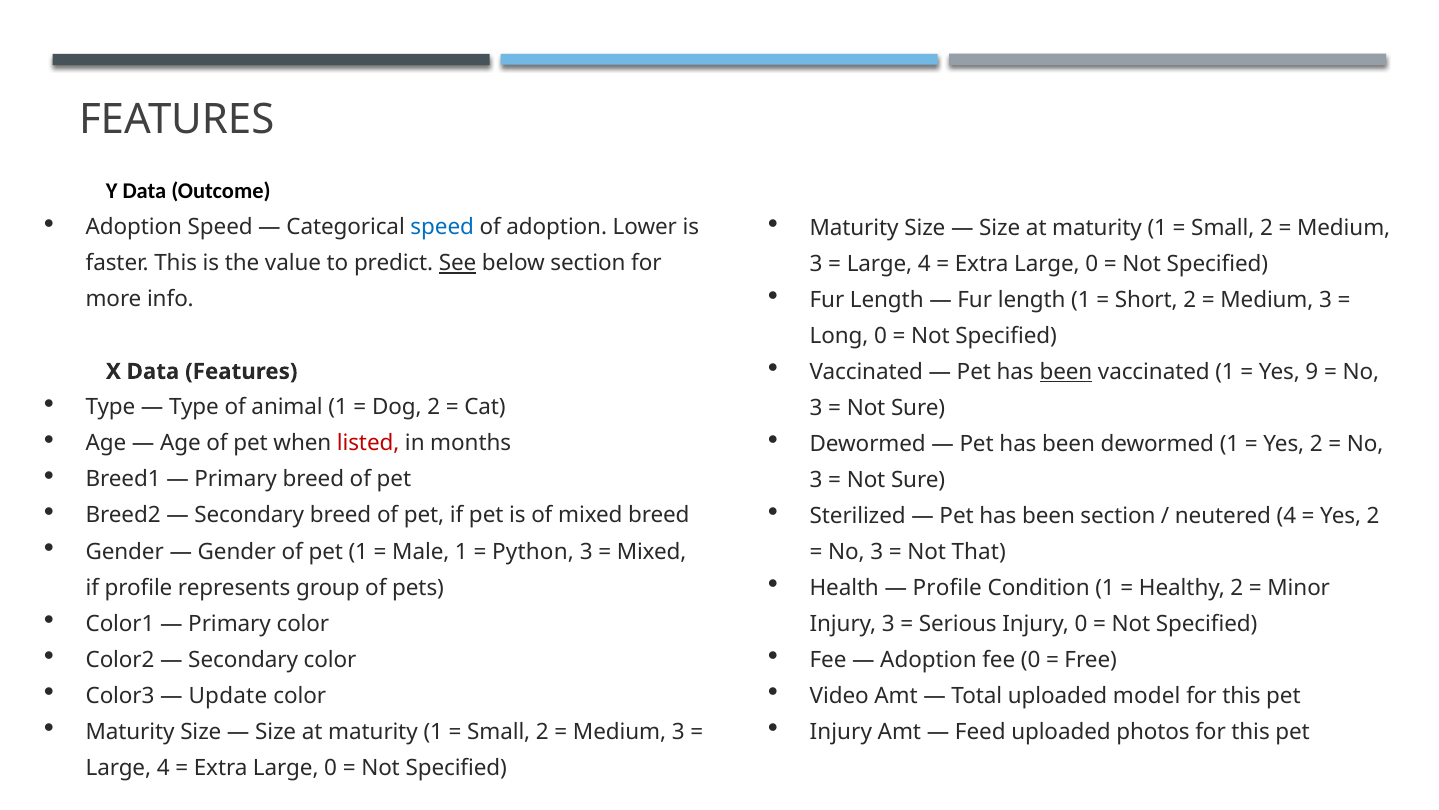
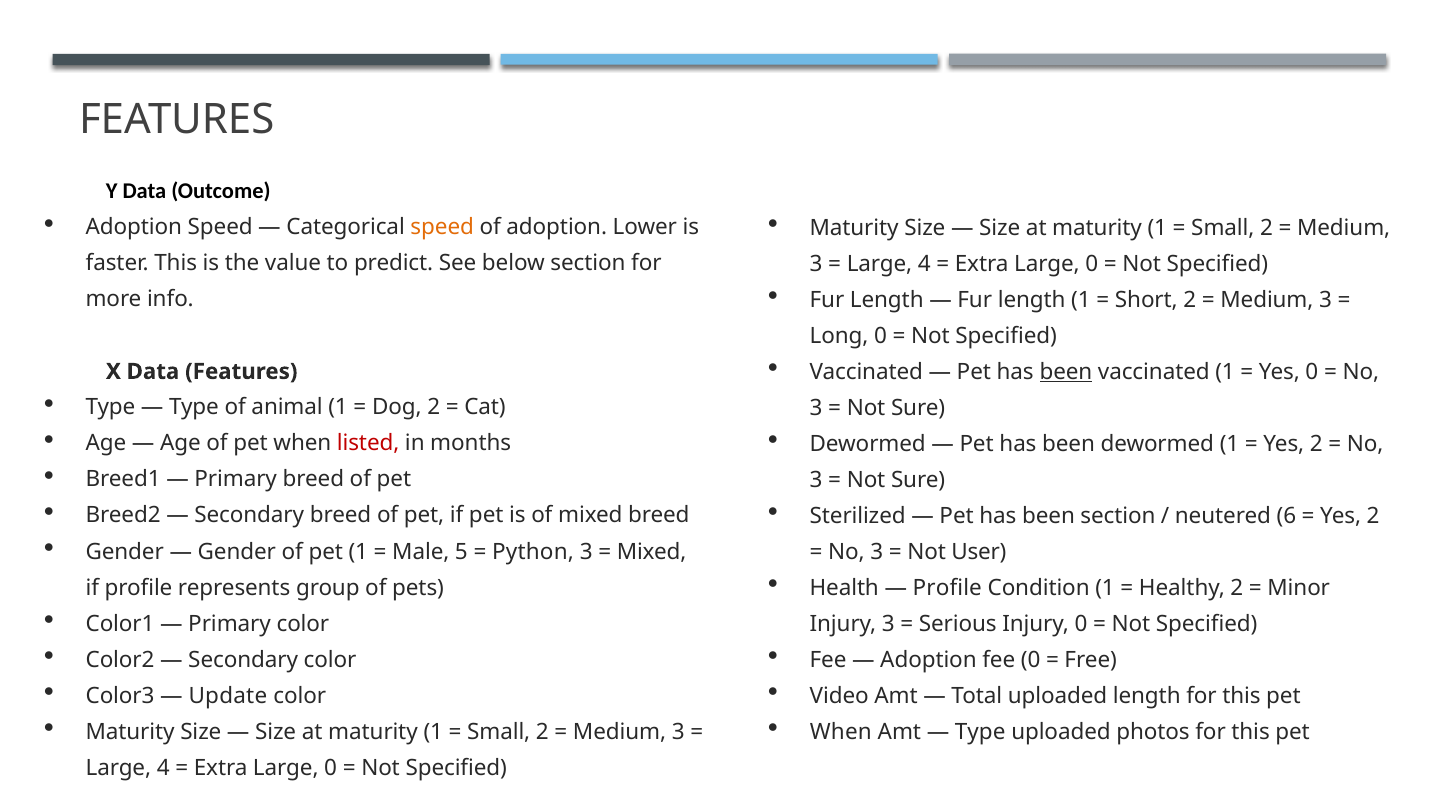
speed at (442, 227) colour: blue -> orange
See underline: present -> none
Yes 9: 9 -> 0
neutered 4: 4 -> 6
Male 1: 1 -> 5
That: That -> User
uploaded model: model -> length
Injury at (841, 731): Injury -> When
Feed at (980, 731): Feed -> Type
